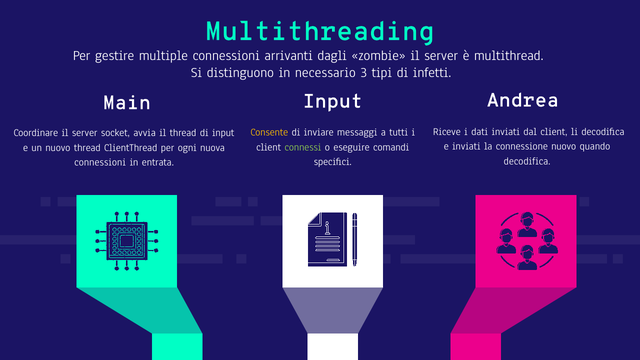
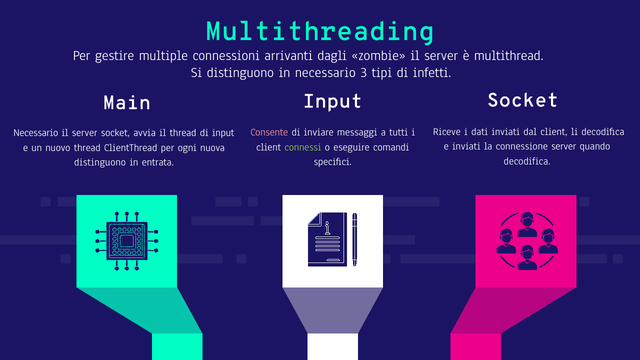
Input Andrea: Andrea -> Socket
Consente colour: yellow -> pink
Coordinare at (36, 133): Coordinare -> Necessario
connessione nuovo: nuovo -> server
connessioni at (100, 162): connessioni -> distinguono
